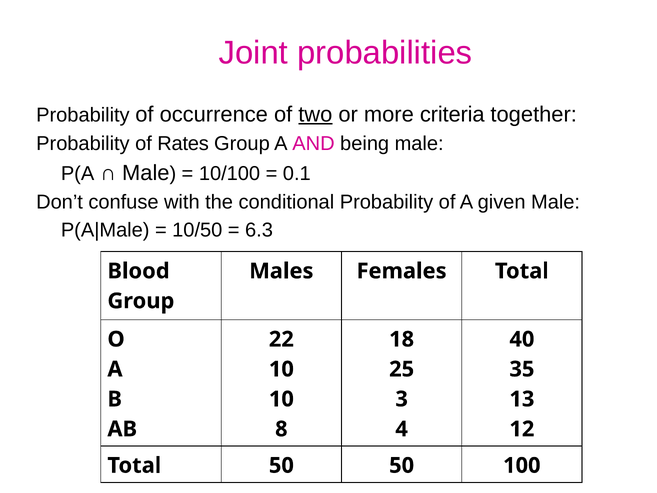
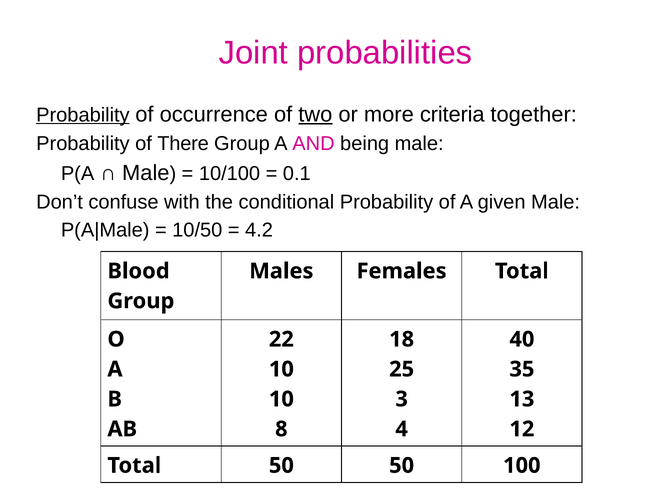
Probability at (83, 115) underline: none -> present
Rates: Rates -> There
6.3: 6.3 -> 4.2
